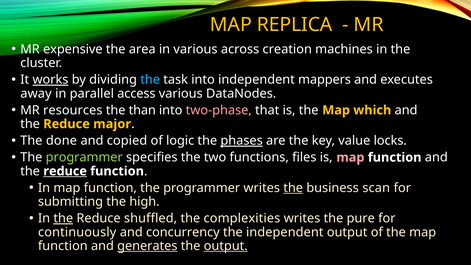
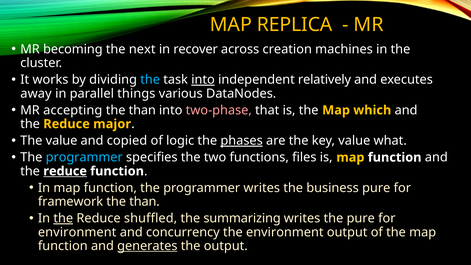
expensive: expensive -> becoming
area: area -> next
in various: various -> recover
works underline: present -> none
into at (203, 80) underline: none -> present
mappers: mappers -> relatively
access: access -> things
resources: resources -> accepting
The done: done -> value
locks: locks -> what
programmer at (84, 157) colour: light green -> light blue
map at (350, 157) colour: pink -> yellow
the at (293, 188) underline: present -> none
business scan: scan -> pure
submitting: submitting -> framework
high at (144, 202): high -> than
complexities: complexities -> summarizing
continuously at (77, 232): continuously -> environment
the independent: independent -> environment
output at (226, 246) underline: present -> none
